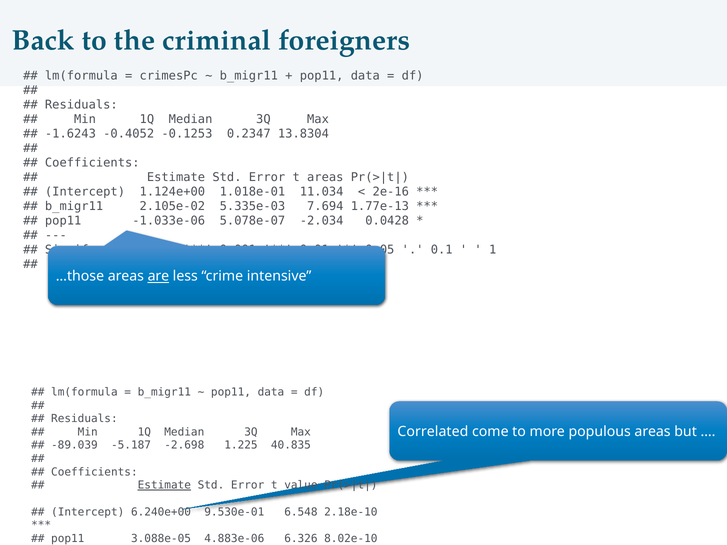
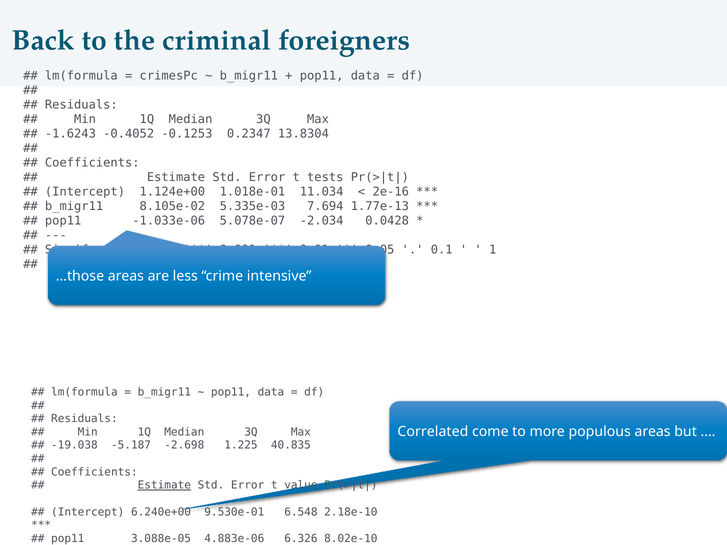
t areas: areas -> tests
2.105e-02: 2.105e-02 -> 8.105e-02
are underline: present -> none
-89.039: -89.039 -> -19.038
